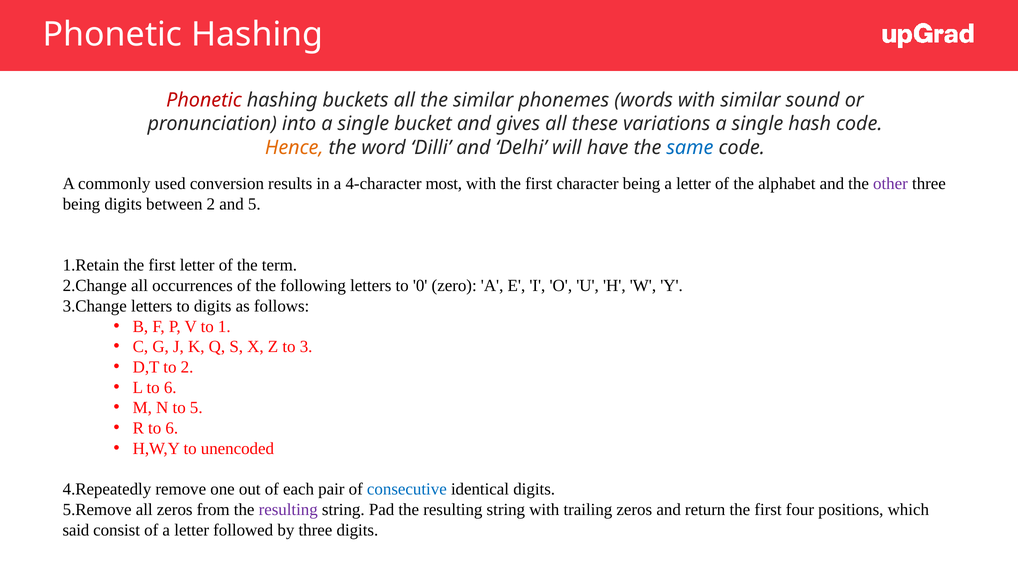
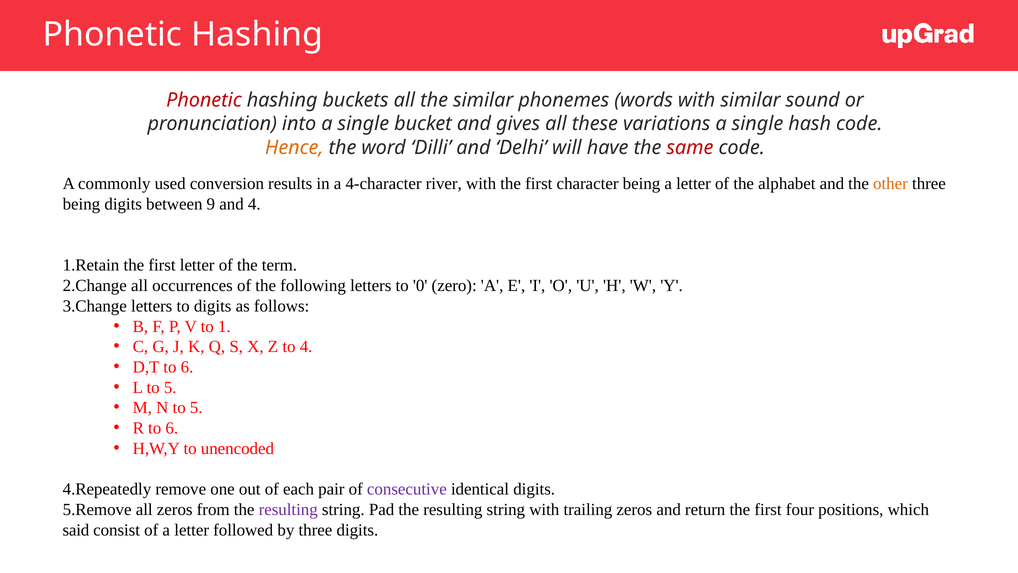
same colour: blue -> red
most: most -> river
other colour: purple -> orange
between 2: 2 -> 9
and 5: 5 -> 4
to 3: 3 -> 4
D,T to 2: 2 -> 6
L to 6: 6 -> 5
consecutive colour: blue -> purple
